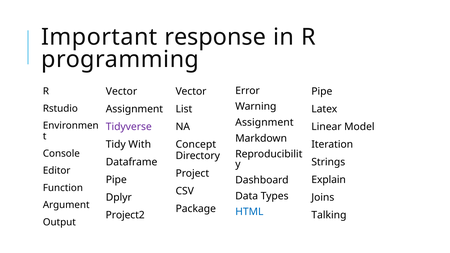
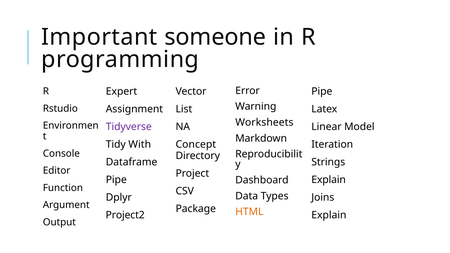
response: response -> someone
Vector at (121, 92): Vector -> Expert
Assignment at (264, 122): Assignment -> Worksheets
HTML colour: blue -> orange
Talking at (329, 215): Talking -> Explain
